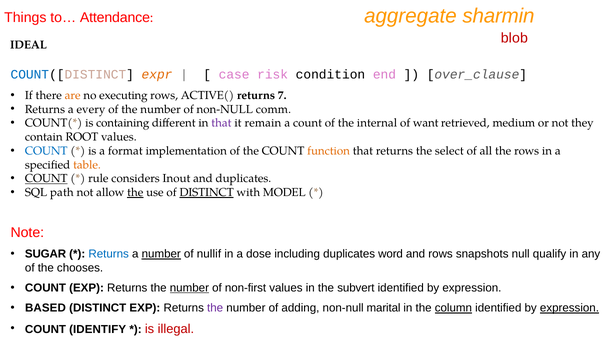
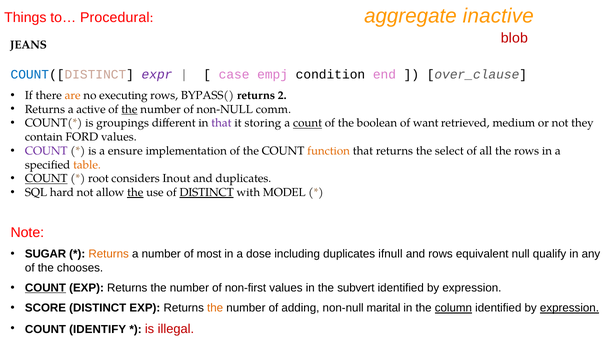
sharmin: sharmin -> inactive
Attendance: Attendance -> Procedural
IDEAL: IDEAL -> JEANS
expr colour: orange -> purple
risk: risk -> empj
ACTIVE(: ACTIVE( -> BYPASS(
7: 7 -> 2
every: every -> active
the at (129, 109) underline: none -> present
containing: containing -> groupings
remain: remain -> storing
count at (307, 123) underline: none -> present
internal: internal -> boolean
ROOT: ROOT -> FORD
COUNT at (46, 151) colour: blue -> purple
format: format -> ensure
rule: rule -> root
path: path -> hard
Returns at (109, 254) colour: blue -> orange
number at (161, 254) underline: present -> none
nullif: nullif -> most
word: word -> ifnull
snapshots: snapshots -> equivalent
COUNT at (45, 287) underline: none -> present
number at (189, 287) underline: present -> none
BASED: BASED -> SCORE
the at (215, 307) colour: purple -> orange
